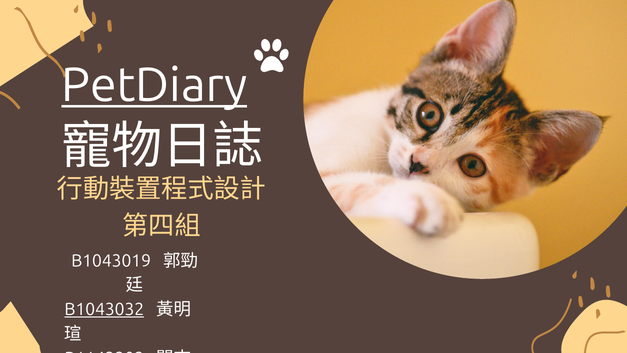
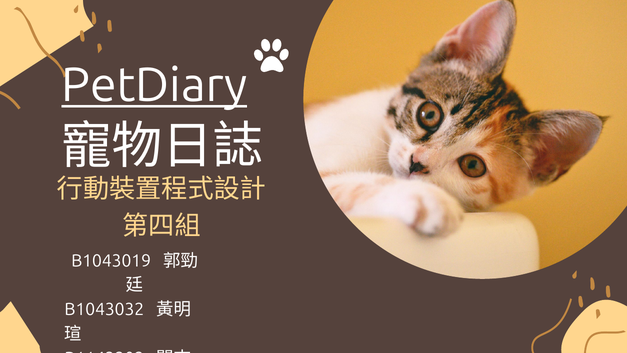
B1043032 underline: present -> none
